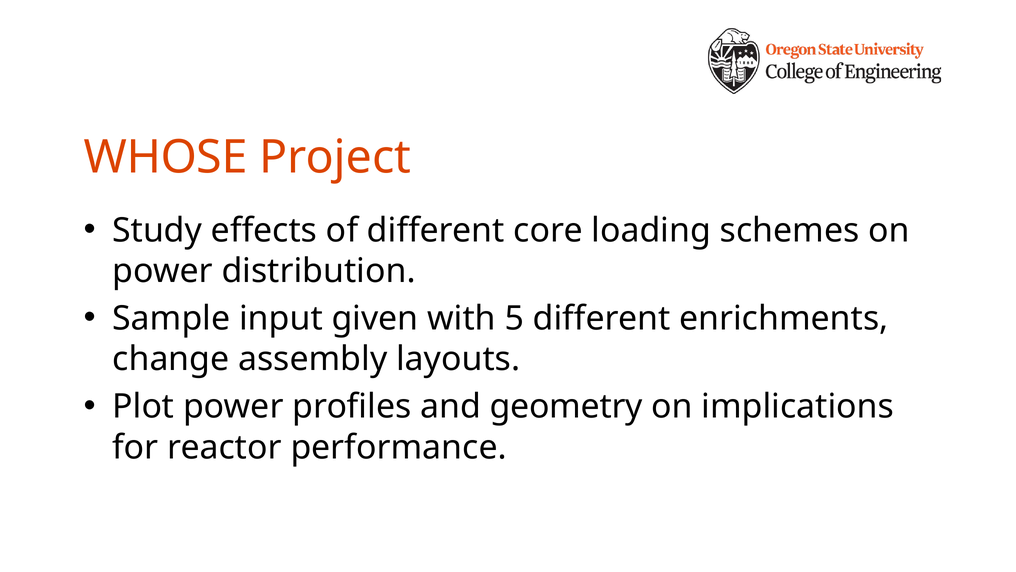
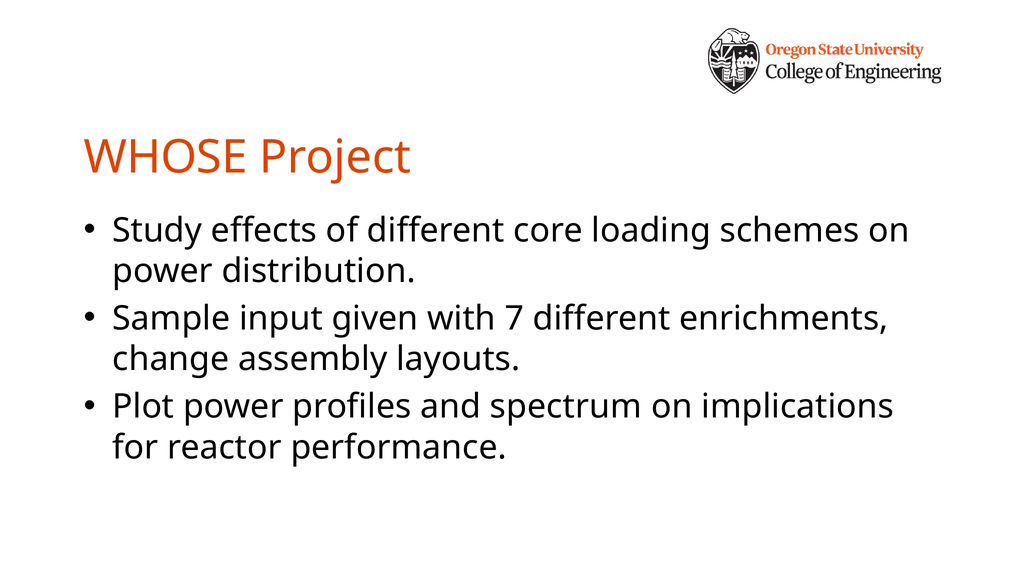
5: 5 -> 7
geometry: geometry -> spectrum
